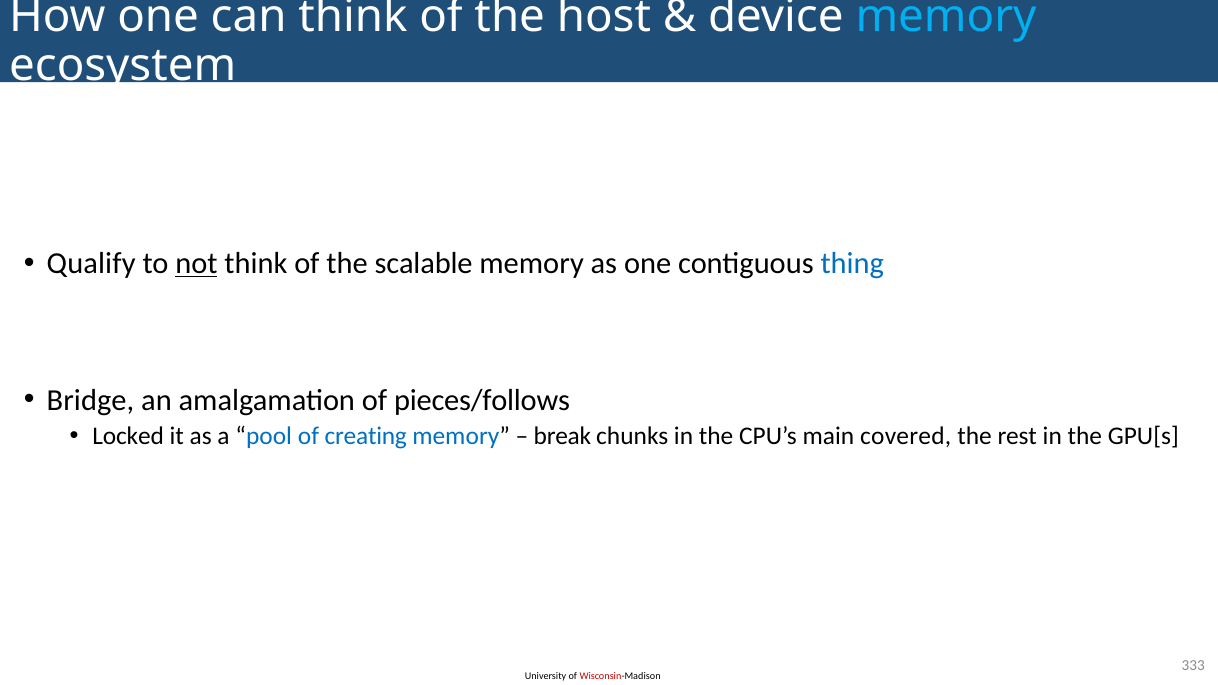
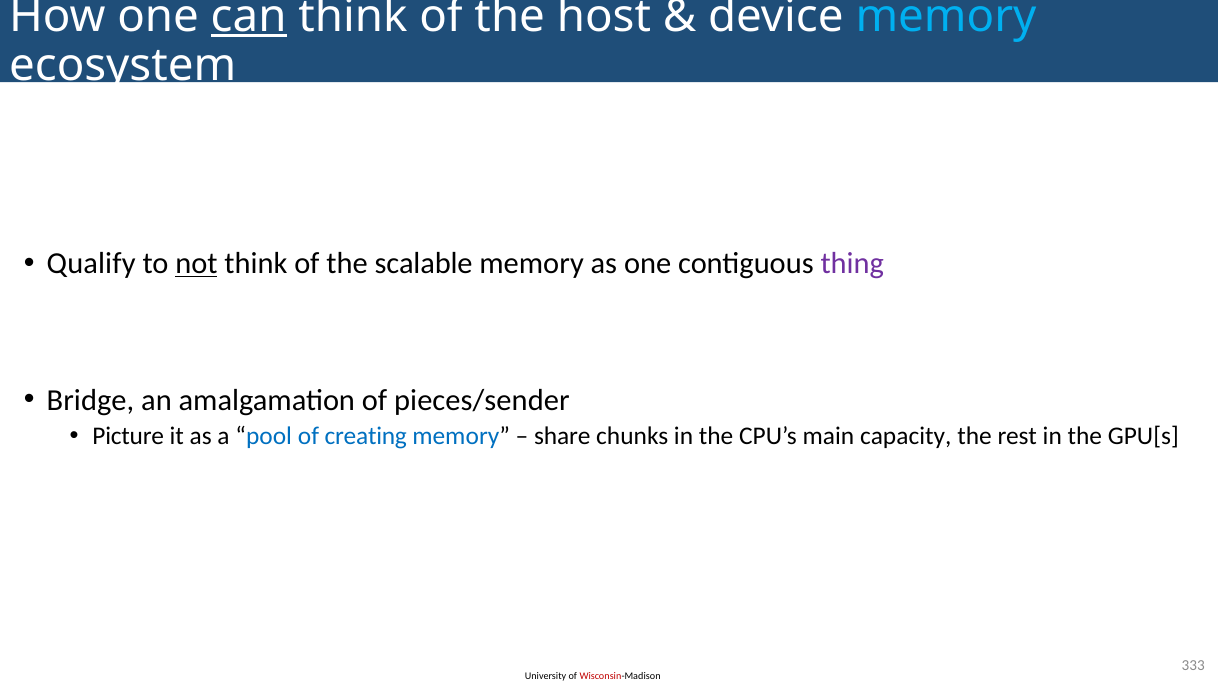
can underline: none -> present
thing colour: blue -> purple
pieces/follows: pieces/follows -> pieces/sender
Locked: Locked -> Picture
break: break -> share
covered: covered -> capacity
